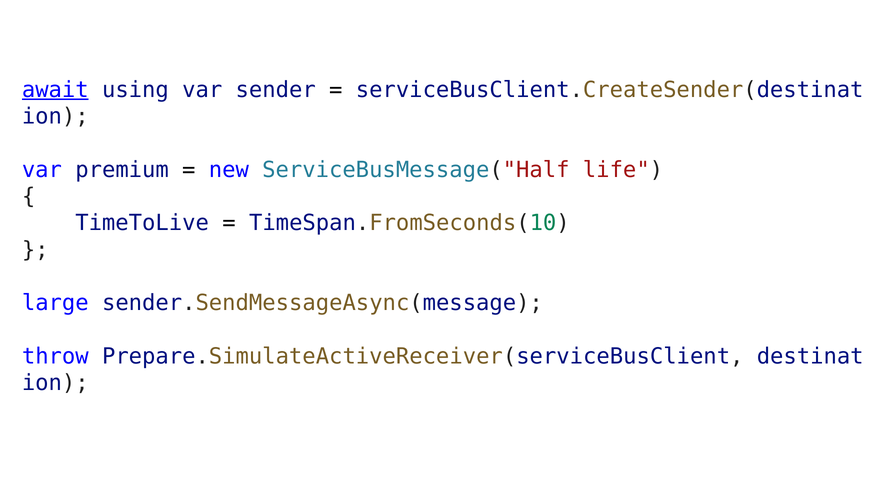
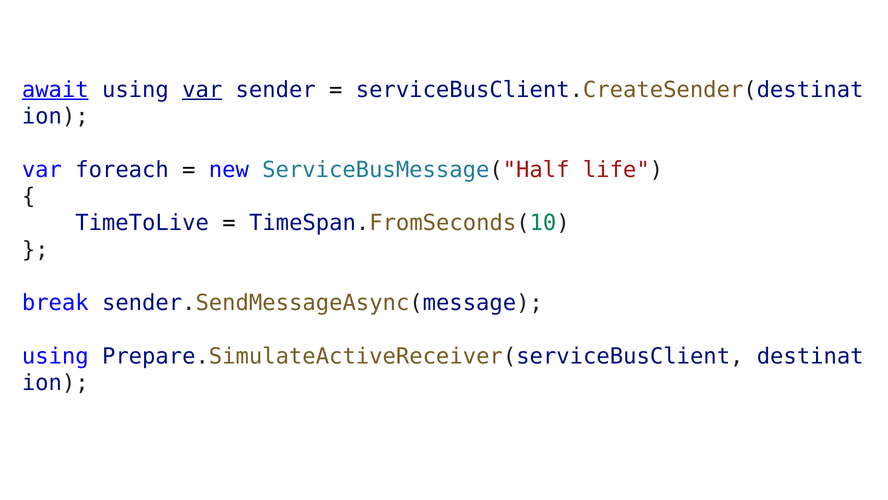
var at (202, 90) underline: none -> present
premium: premium -> foreach
large: large -> break
throw at (55, 356): throw -> using
